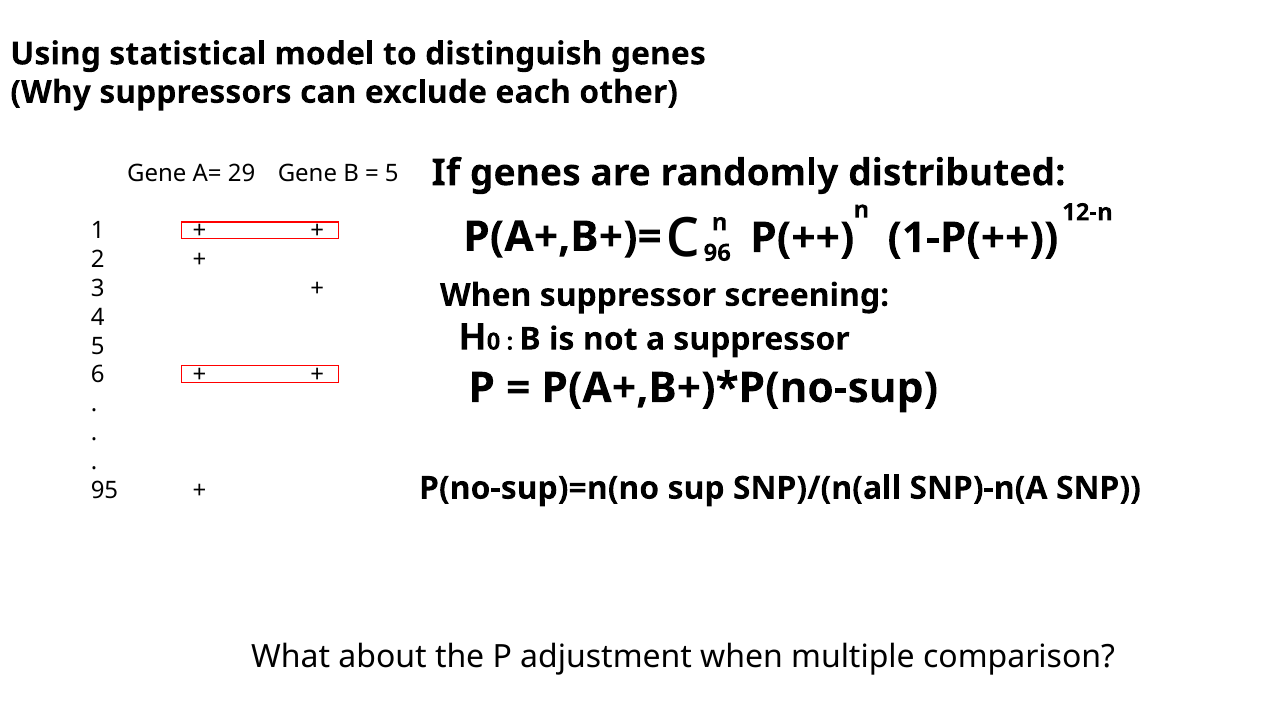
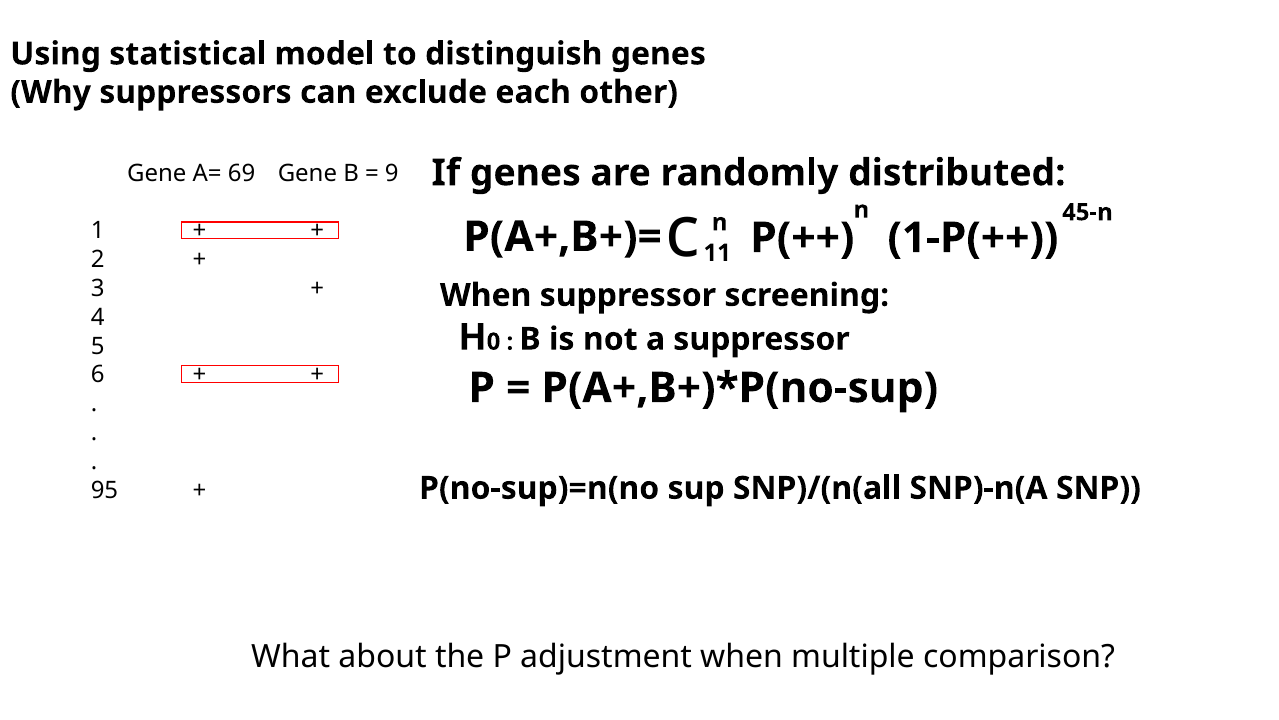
29: 29 -> 69
5 at (392, 174): 5 -> 9
12-n: 12-n -> 45-n
96: 96 -> 11
